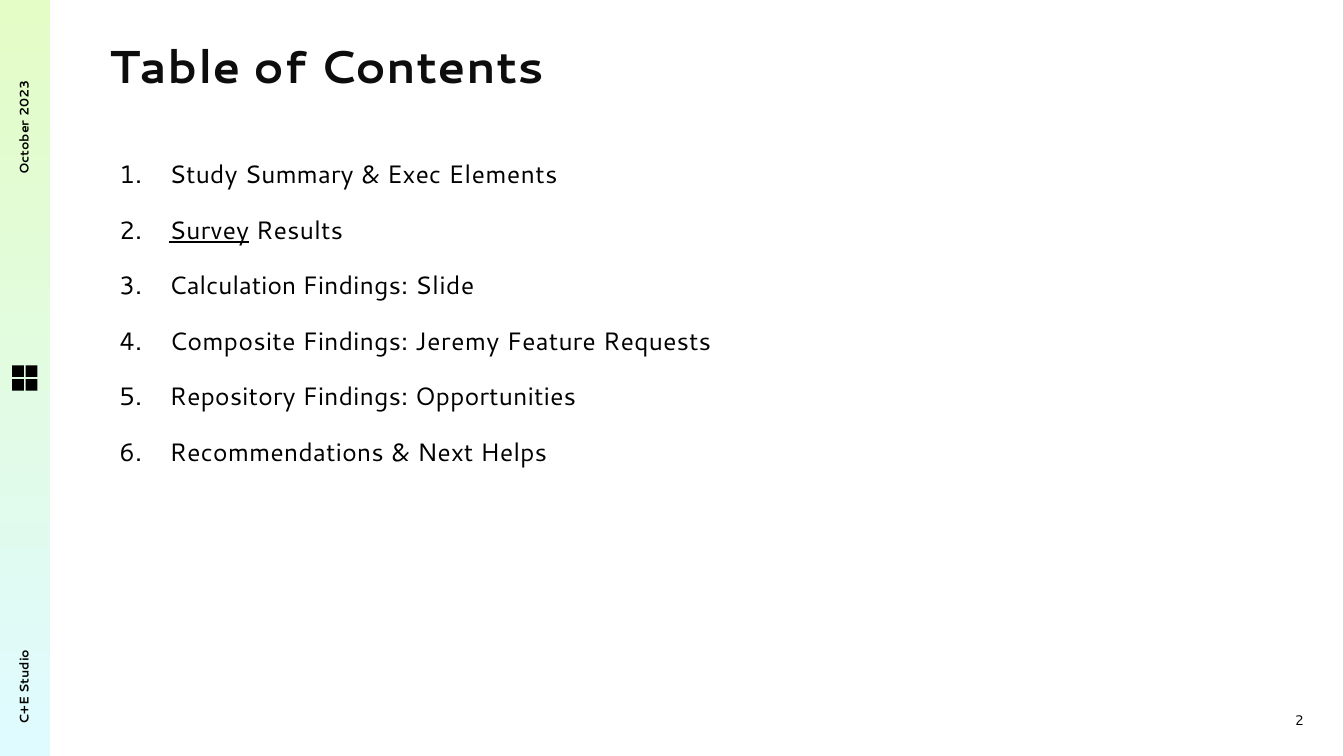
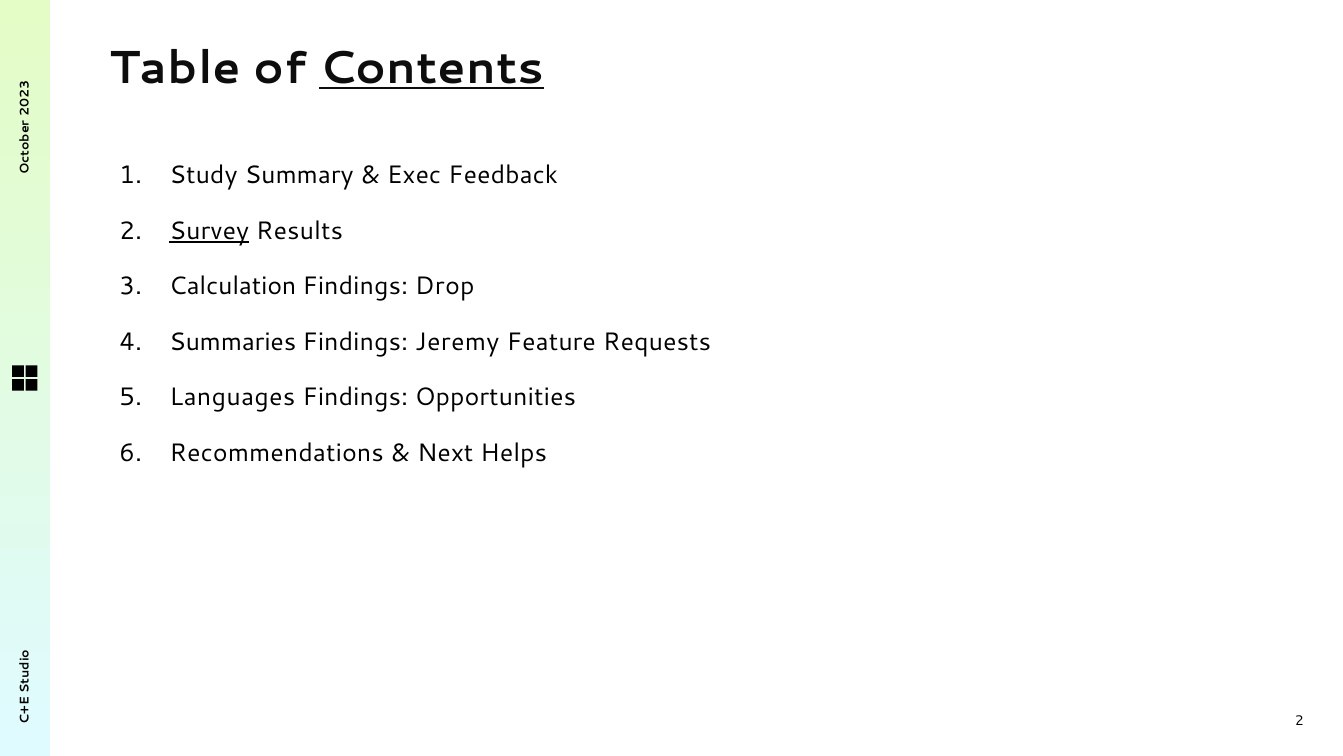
Contents underline: none -> present
Elements: Elements -> Feedback
Slide: Slide -> Drop
Composite: Composite -> Summaries
Repository: Repository -> Languages
